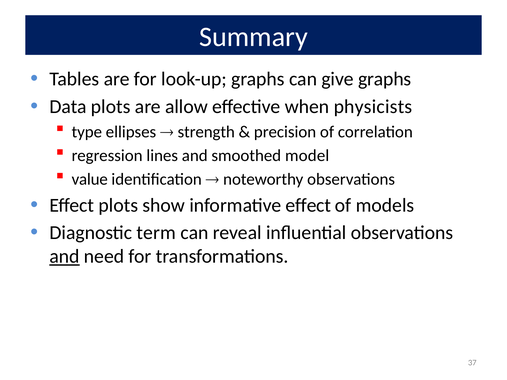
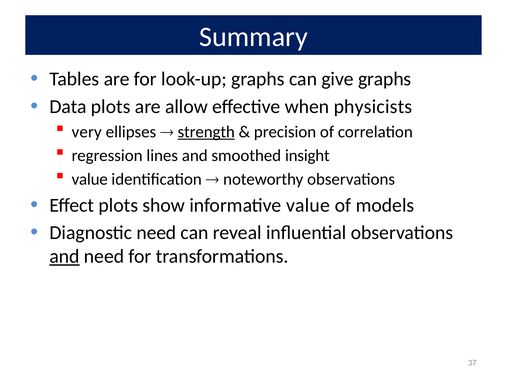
type: type -> very
strength underline: none -> present
model: model -> insight
informative effect: effect -> value
Diagnostic term: term -> need
